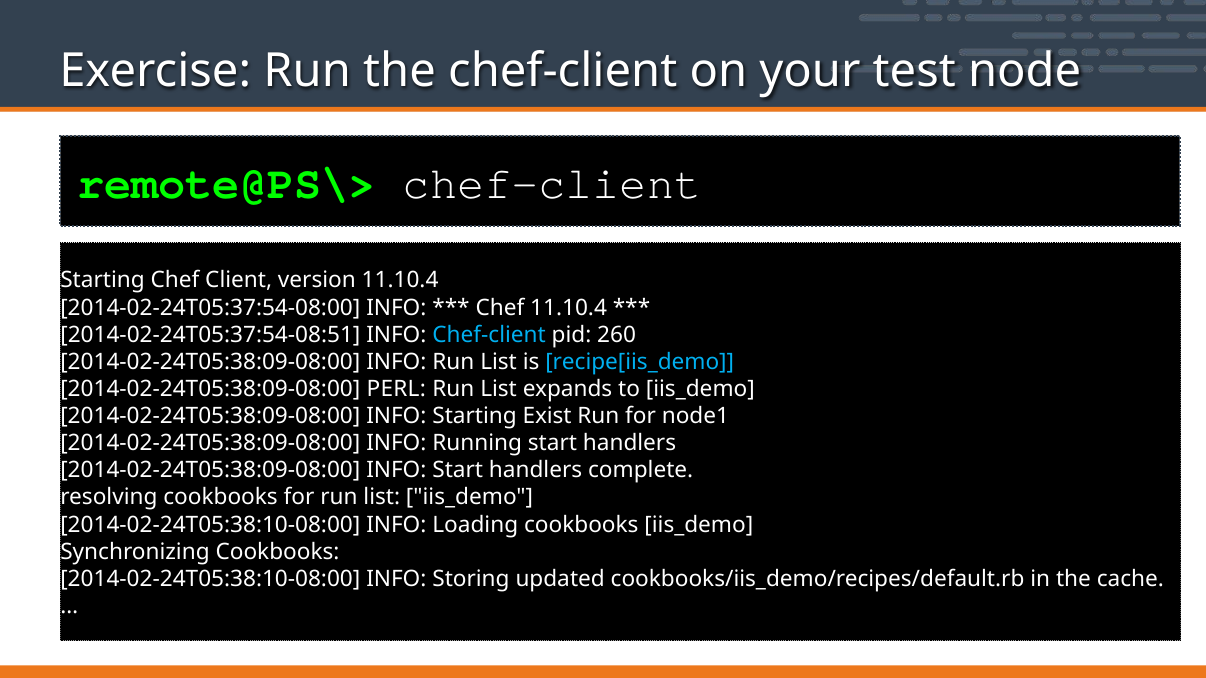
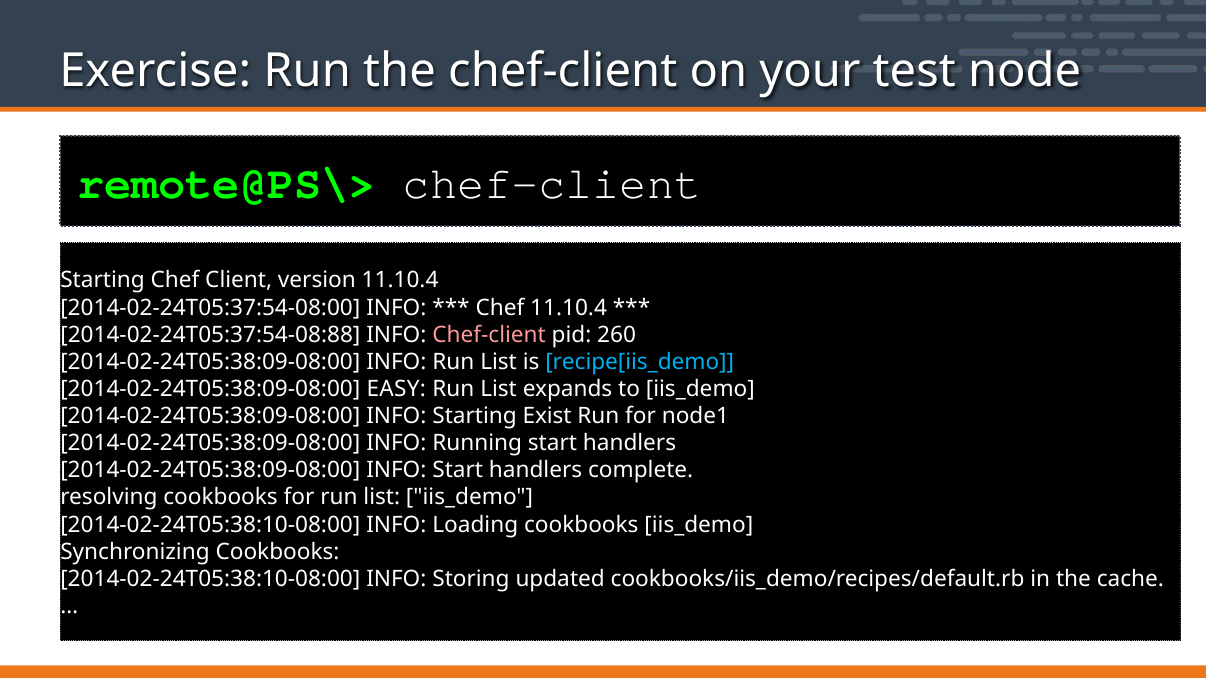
2014-02-24T05:37:54-08:51: 2014-02-24T05:37:54-08:51 -> 2014-02-24T05:37:54-08:88
Chef-client at (489, 335) colour: light blue -> pink
PERL: PERL -> EASY
